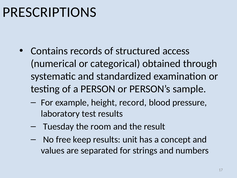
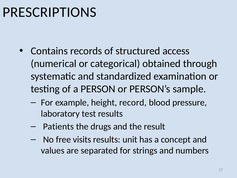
Tuesday: Tuesday -> Patients
room: room -> drugs
keep: keep -> visits
